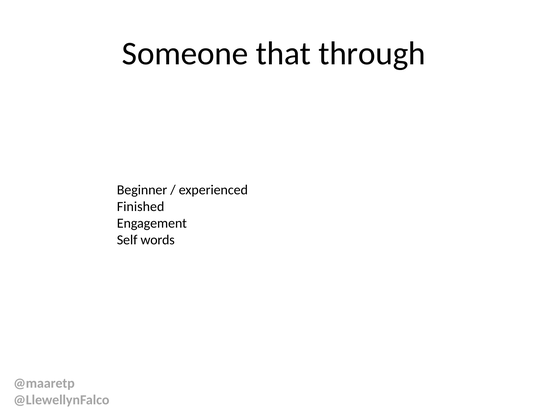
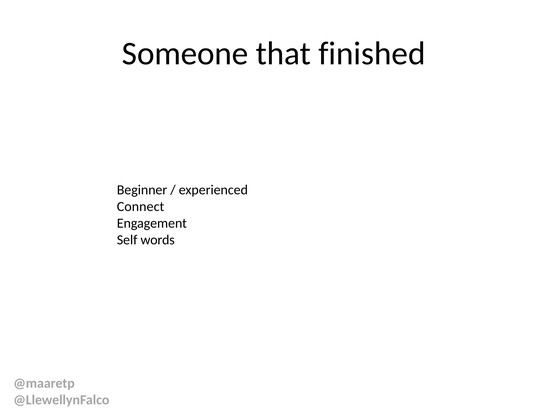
through: through -> finished
Finished: Finished -> Connect
